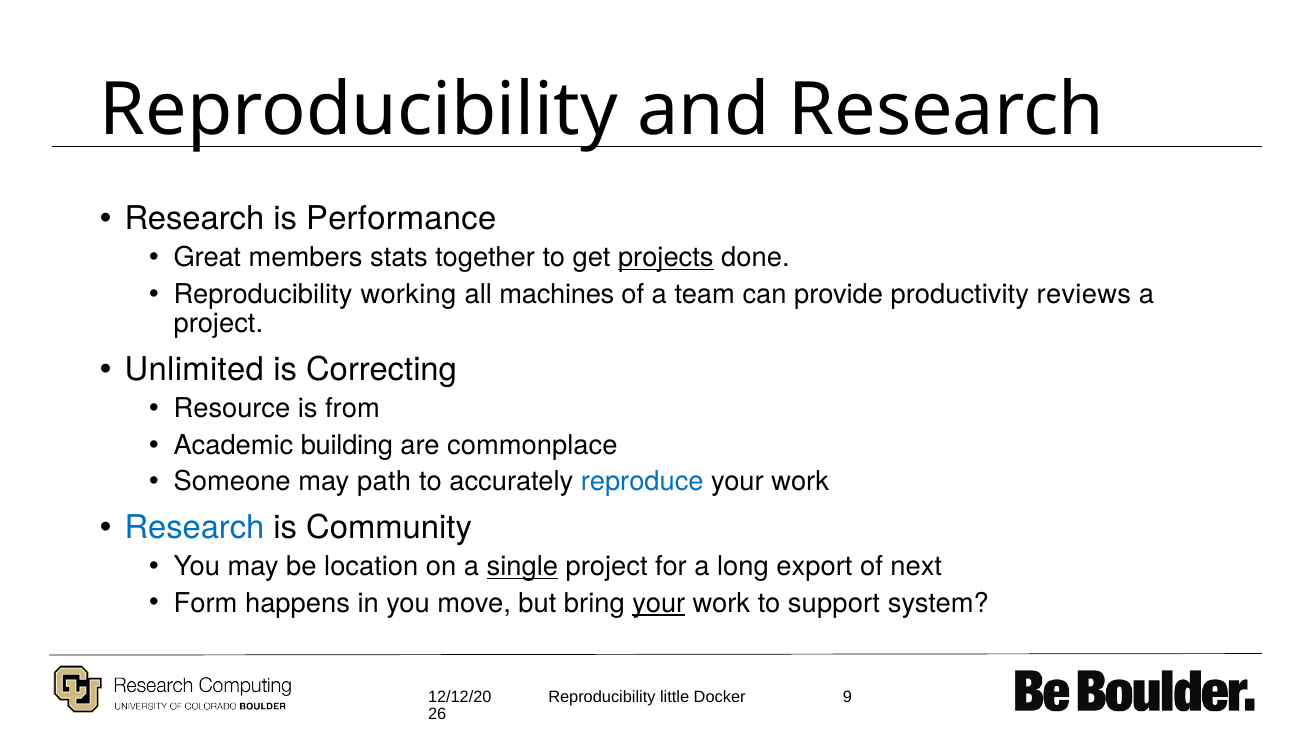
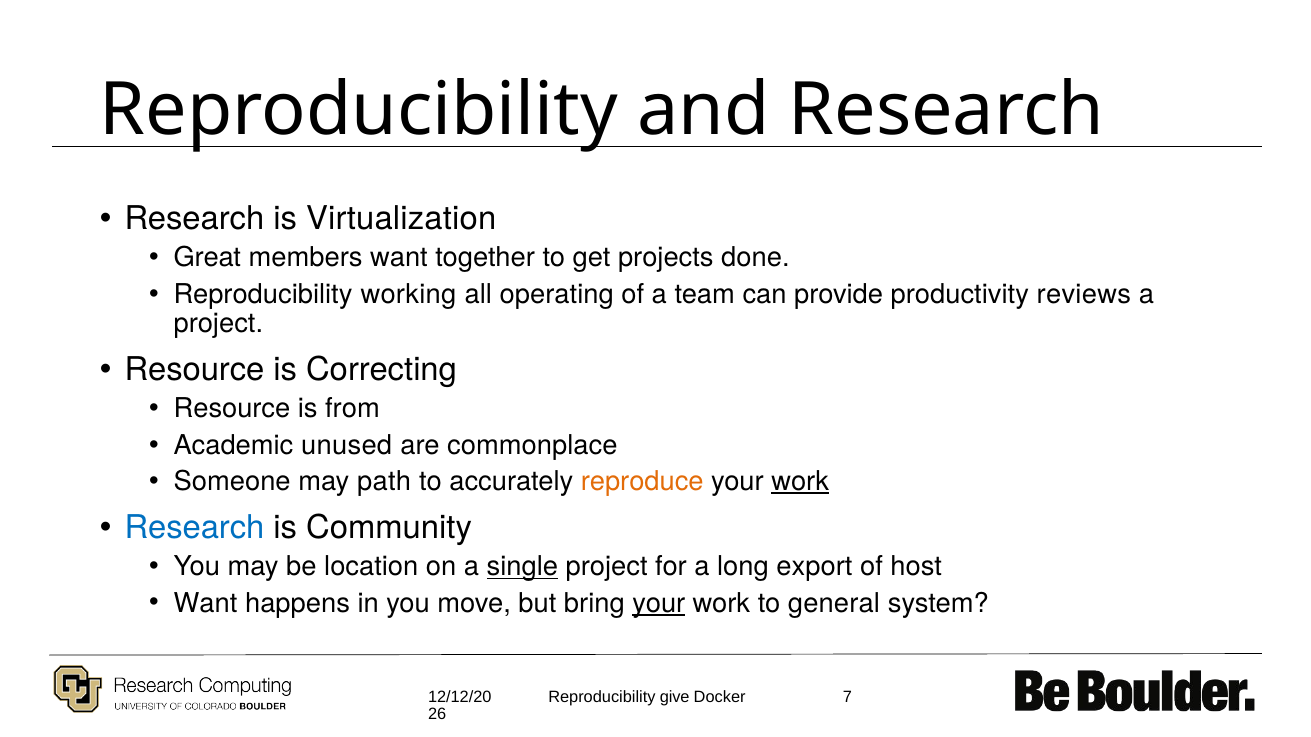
Performance: Performance -> Virtualization
members stats: stats -> want
projects underline: present -> none
machines: machines -> operating
Unlimited at (194, 370): Unlimited -> Resource
building: building -> unused
reproduce colour: blue -> orange
work at (800, 482) underline: none -> present
next: next -> host
Form at (206, 603): Form -> Want
support: support -> general
little: little -> give
9: 9 -> 7
